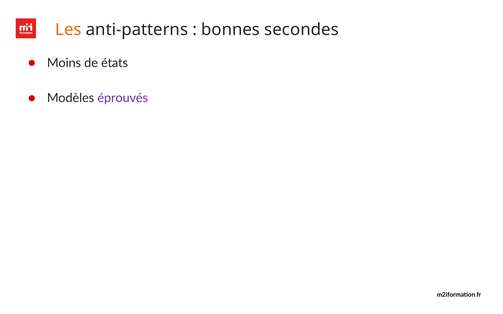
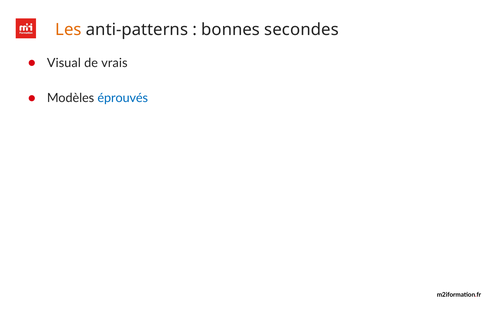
Moins: Moins -> Visual
états: états -> vrais
éprouvés colour: purple -> blue
